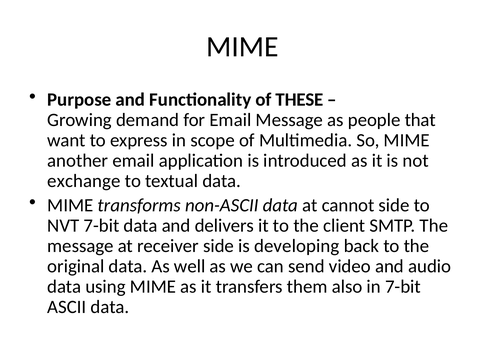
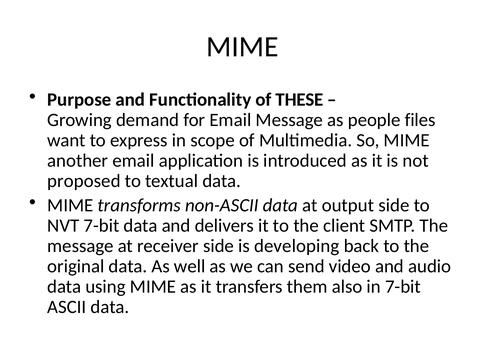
that: that -> files
exchange: exchange -> proposed
cannot: cannot -> output
